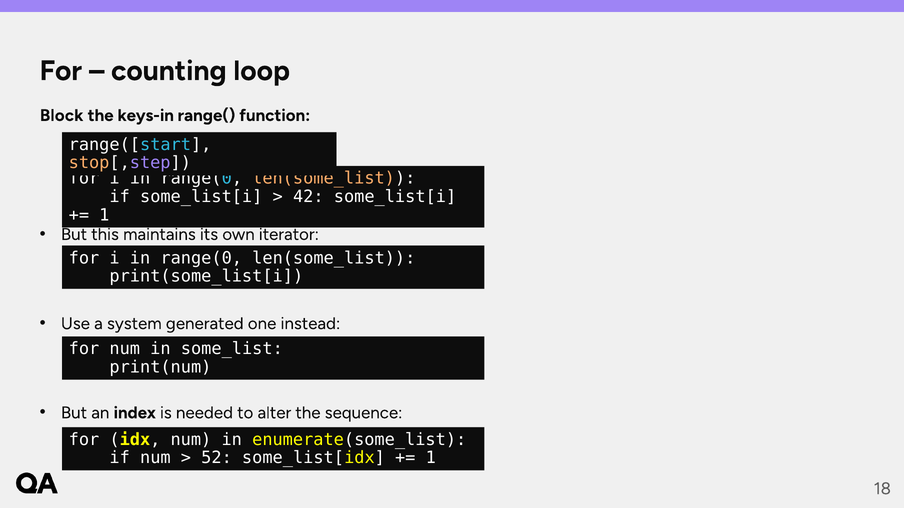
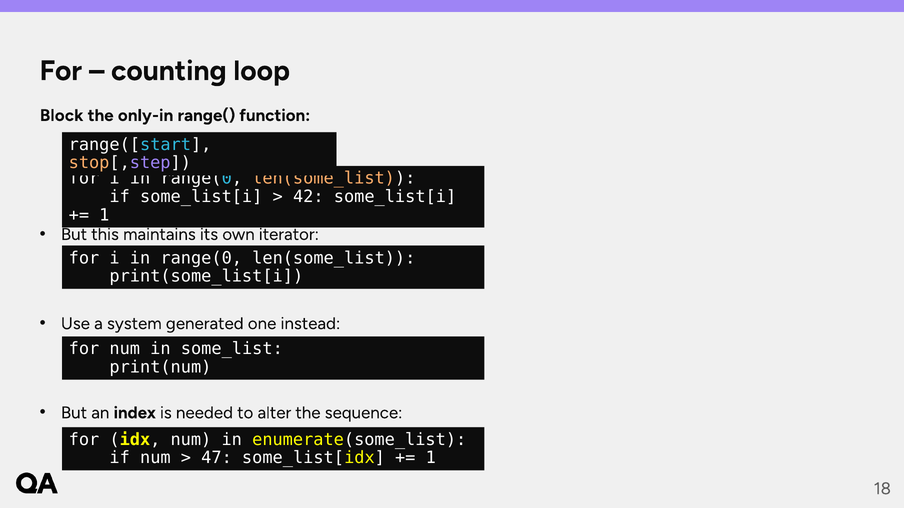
keys-in: keys-in -> only-in
52: 52 -> 47
